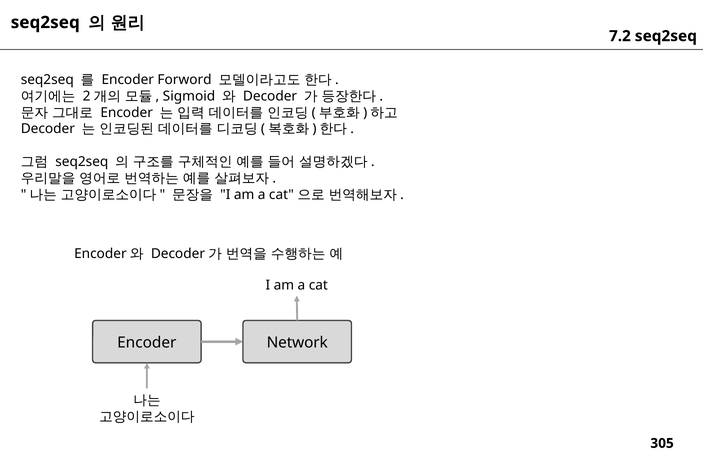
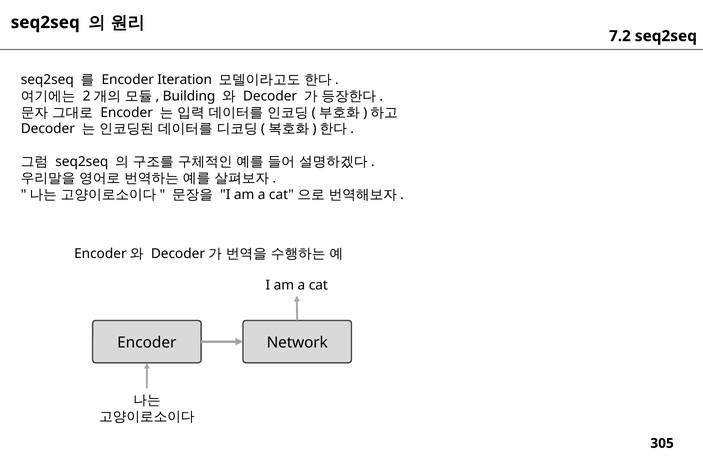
Forword: Forword -> Iteration
Sigmoid: Sigmoid -> Building
